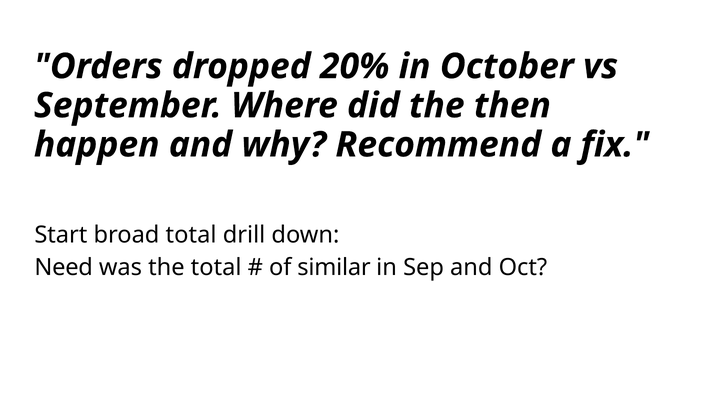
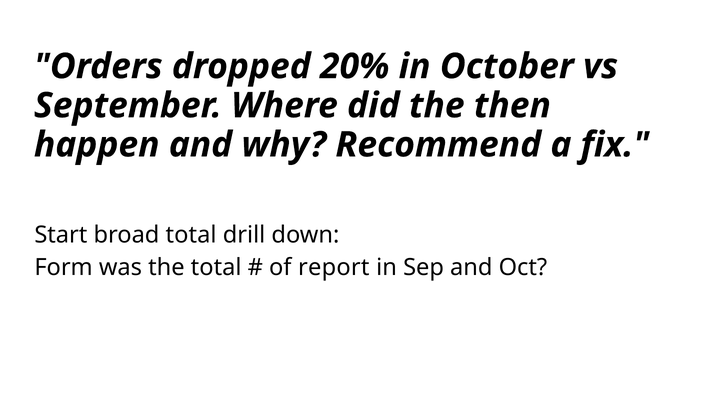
Need: Need -> Form
similar: similar -> report
